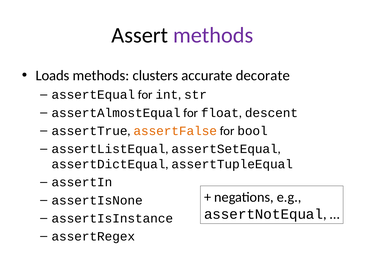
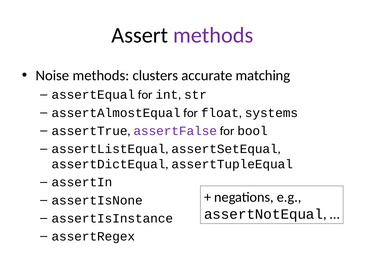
Loads: Loads -> Noise
decorate: decorate -> matching
descent: descent -> systems
assertFalse colour: orange -> purple
